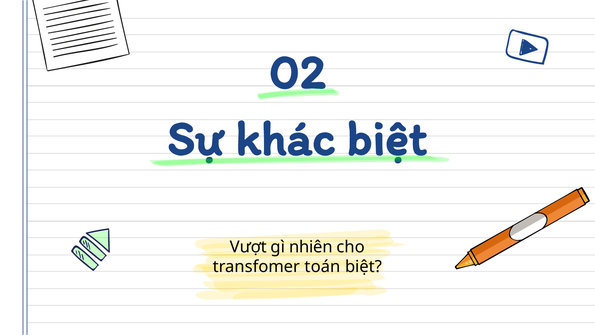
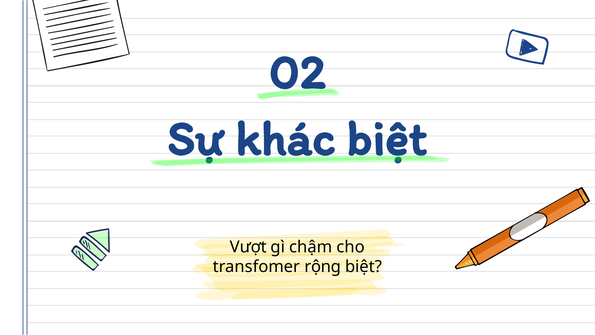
nhiên: nhiên -> chậm
toán: toán -> rộng
